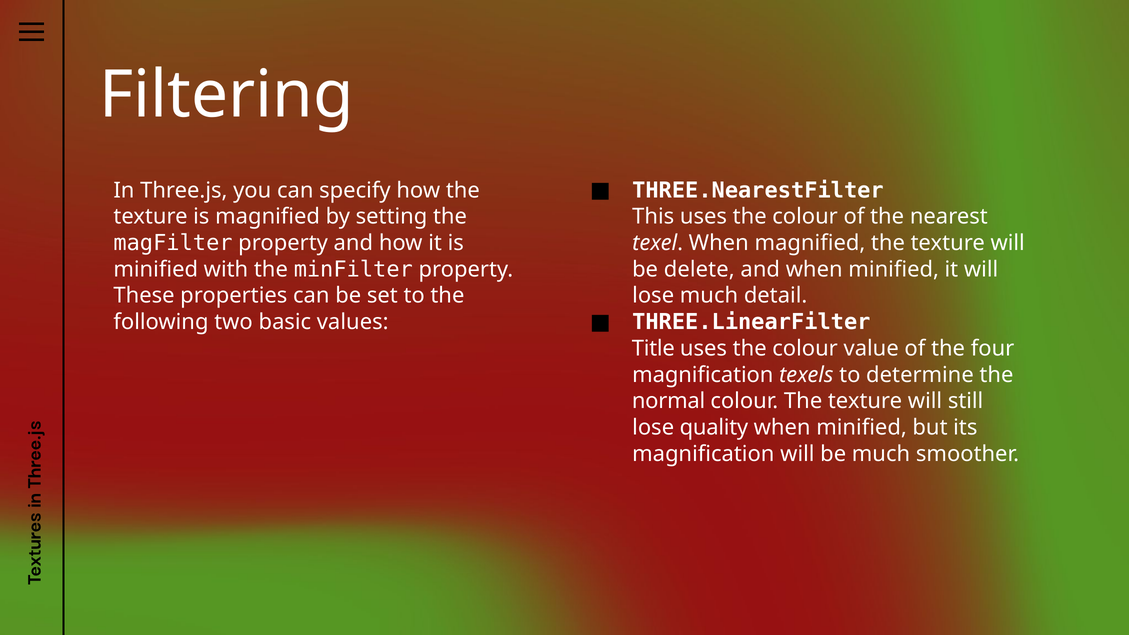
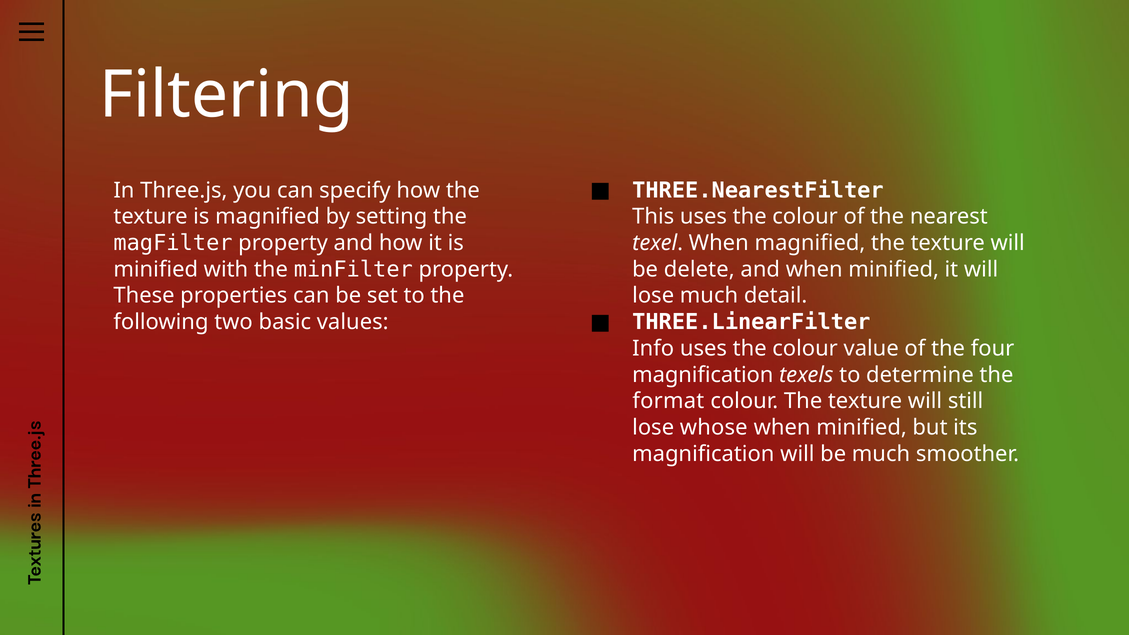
Title: Title -> Info
normal: normal -> format
quality: quality -> whose
